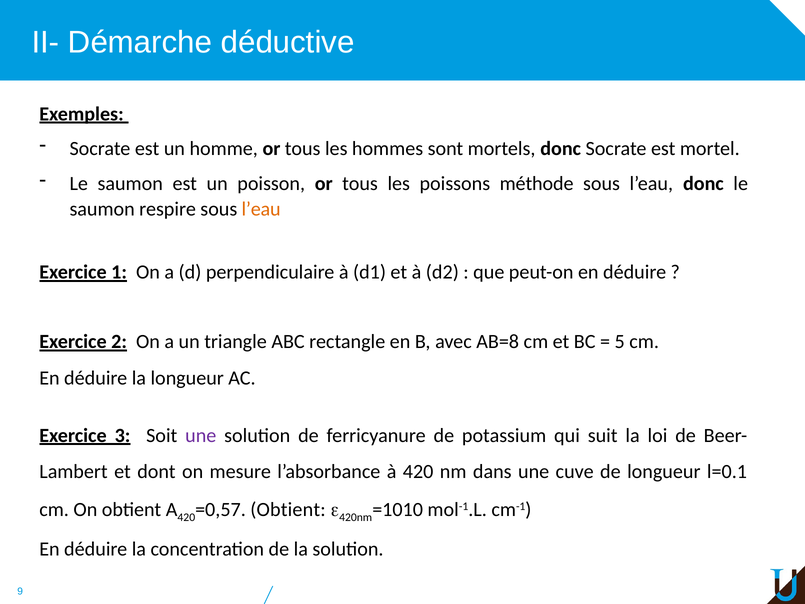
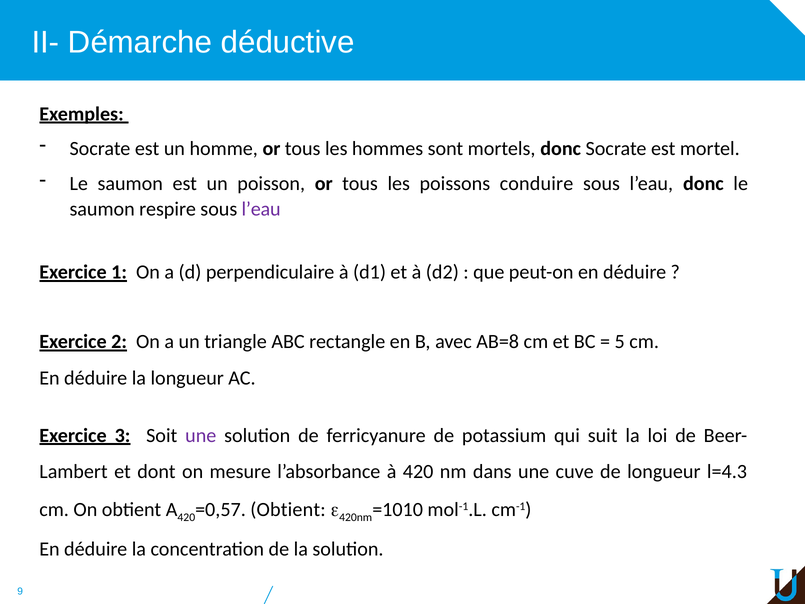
méthode: méthode -> conduire
l’eau at (261, 209) colour: orange -> purple
l=0.1: l=0.1 -> l=4.3
